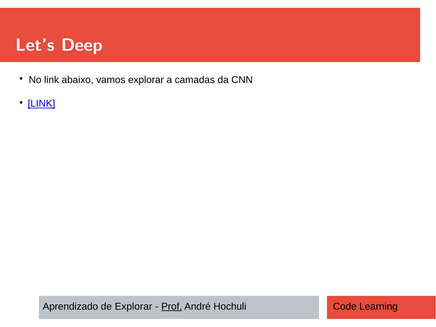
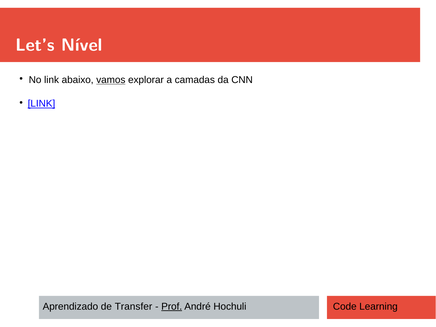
Deep: Deep -> Nível
vamos underline: none -> present
de Explorar: Explorar -> Transfer
